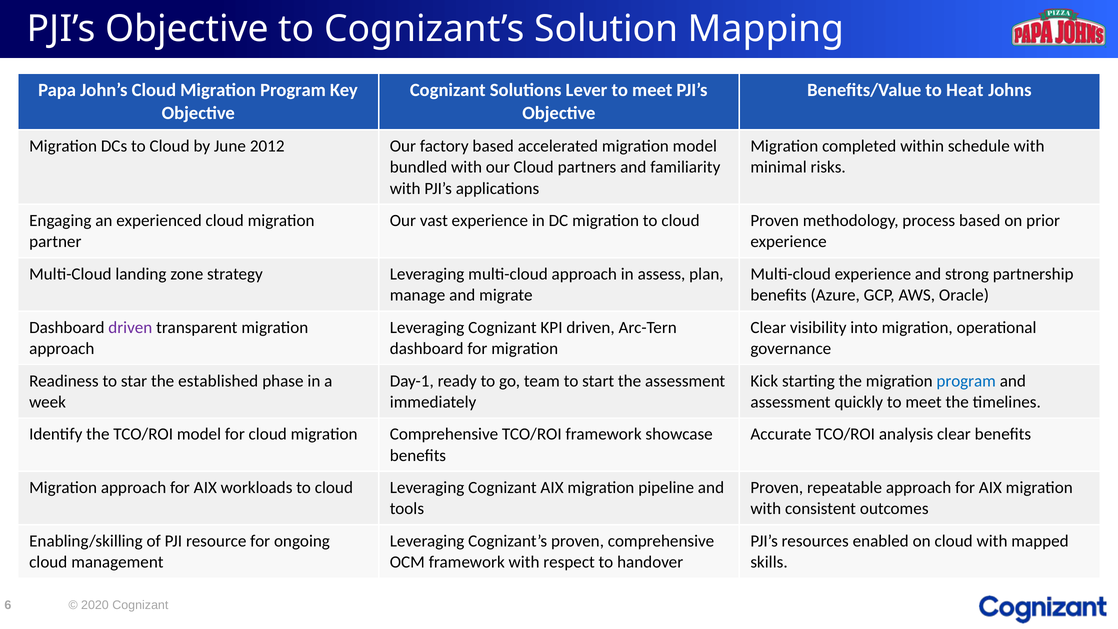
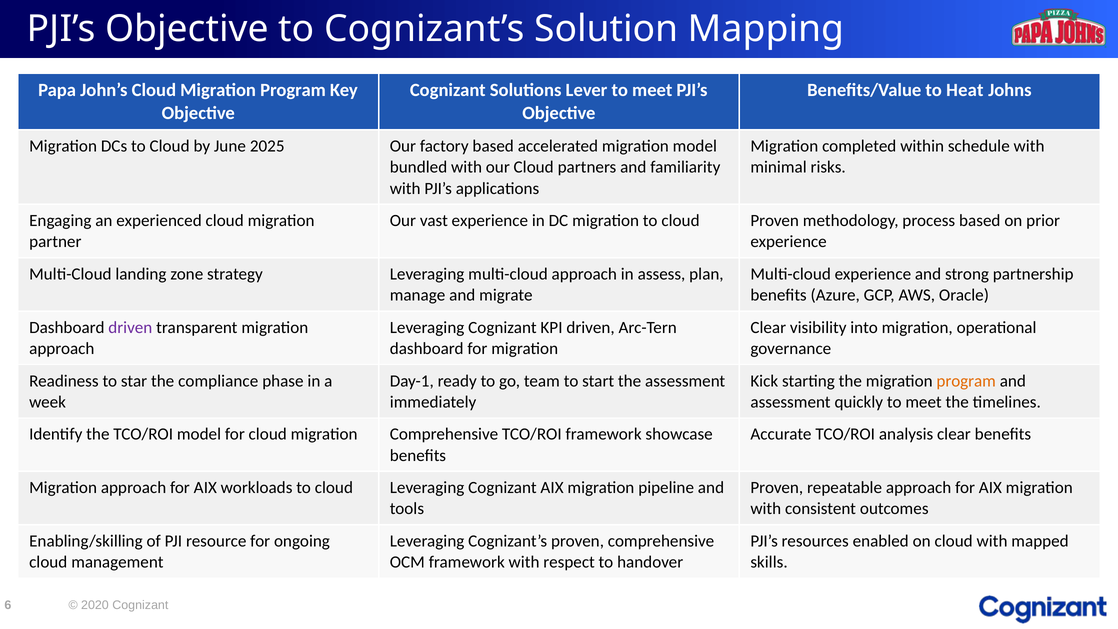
2012: 2012 -> 2025
established: established -> compliance
program at (966, 381) colour: blue -> orange
